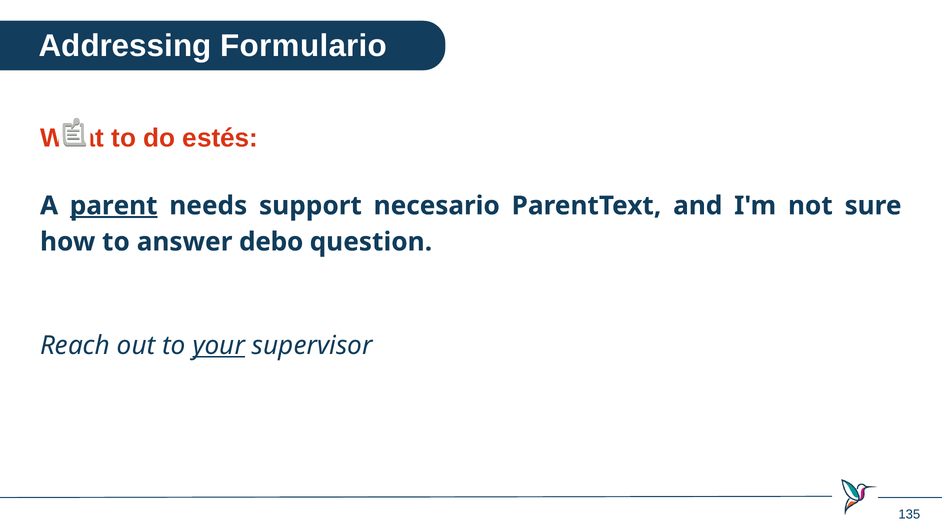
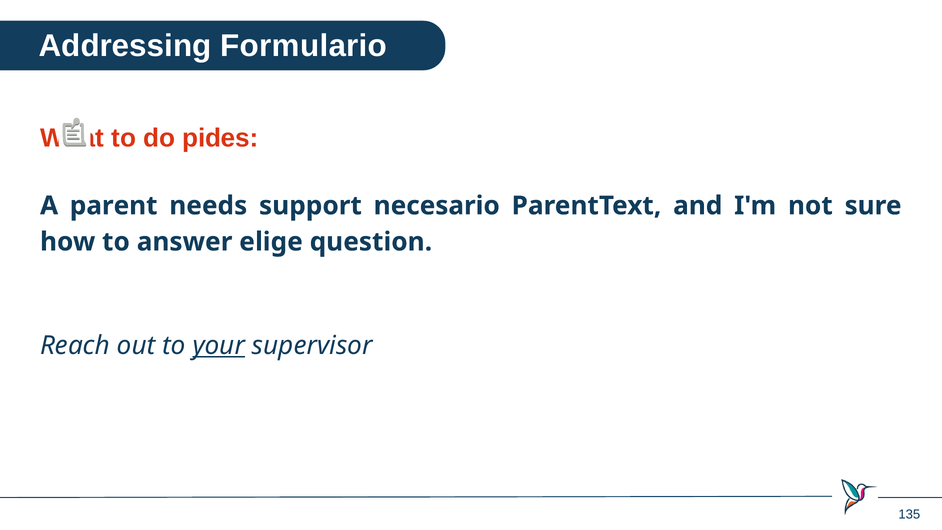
estés: estés -> pides
parent underline: present -> none
debo: debo -> elige
